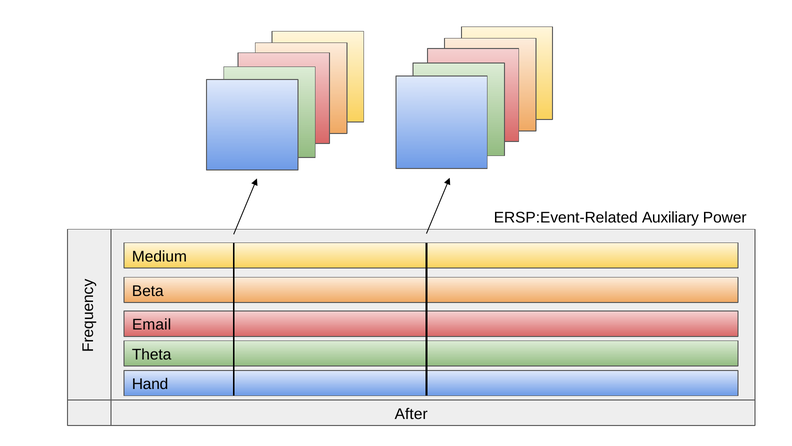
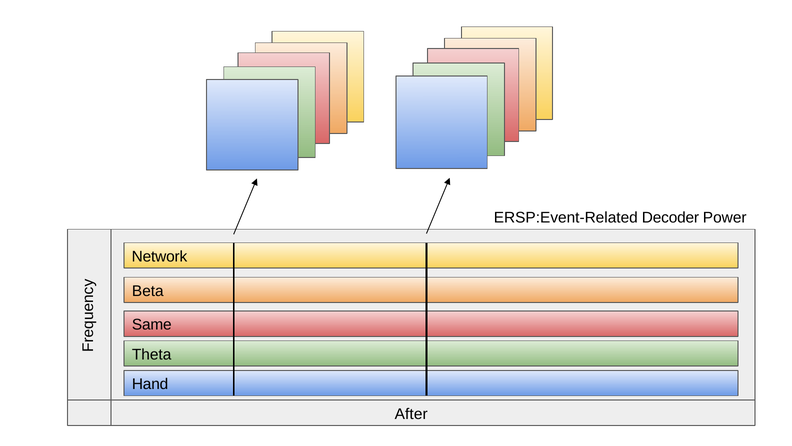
Auxiliary: Auxiliary -> Decoder
Medium: Medium -> Network
Email: Email -> Same
